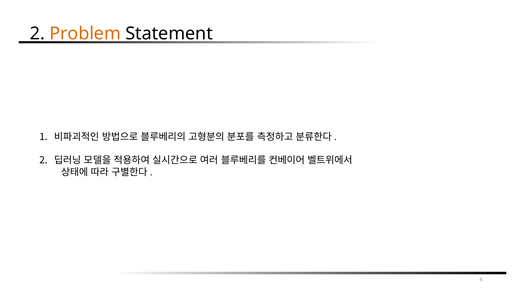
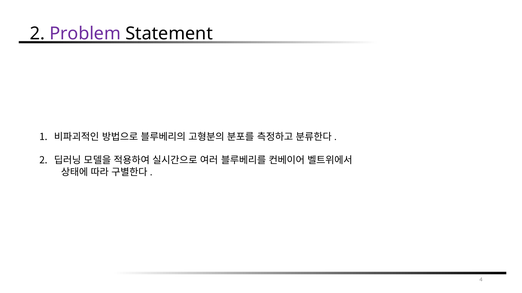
Problem colour: orange -> purple
